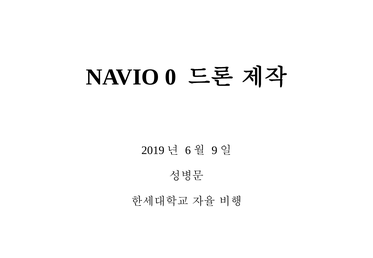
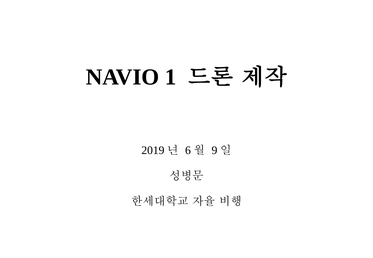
0: 0 -> 1
